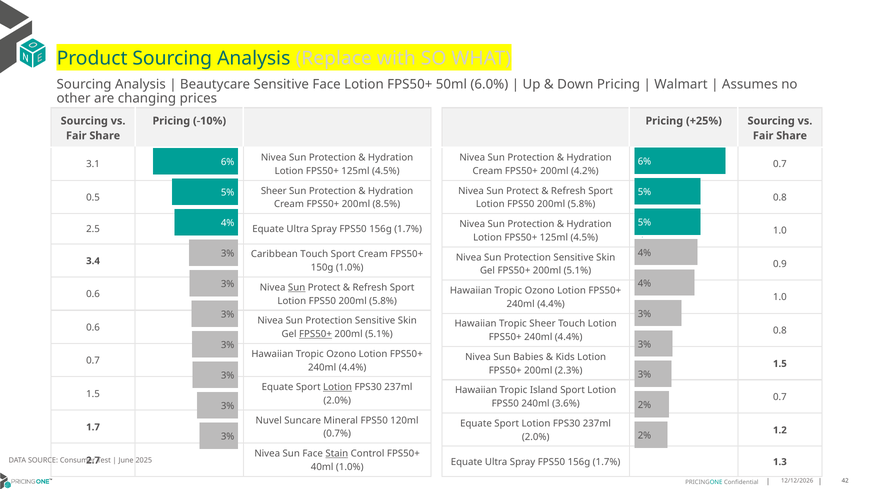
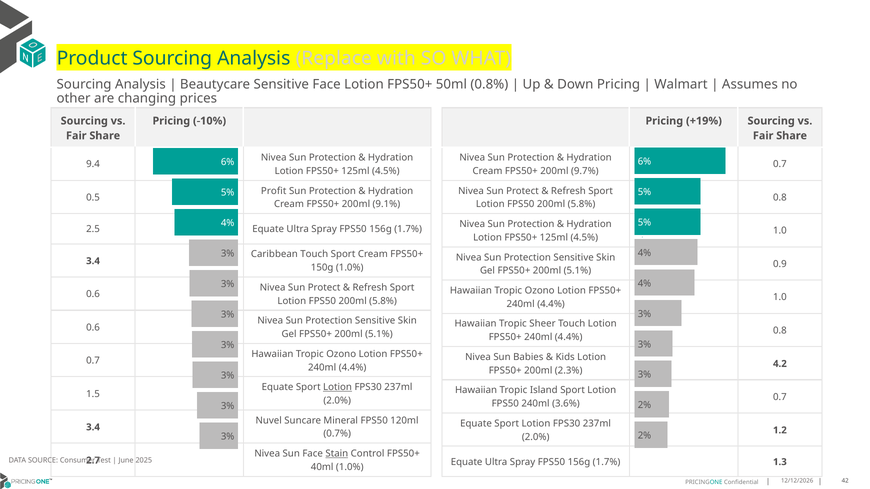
6.0%: 6.0% -> 0.8%
+25%: +25% -> +19%
3.1: 3.1 -> 9.4
4.2%: 4.2% -> 9.7%
Sheer at (274, 191): Sheer -> Profit
8.5%: 8.5% -> 9.1%
Sun at (297, 288) underline: present -> none
FPS50+ at (316, 334) underline: present -> none
1.5 at (780, 364): 1.5 -> 4.2
1.7 at (93, 427): 1.7 -> 3.4
